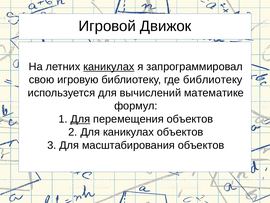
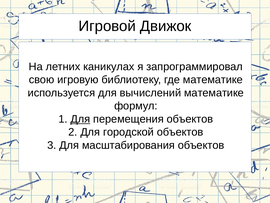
каникулах at (109, 66) underline: present -> none
где библиотеку: библиотеку -> математике
Для каникулах: каникулах -> городской
